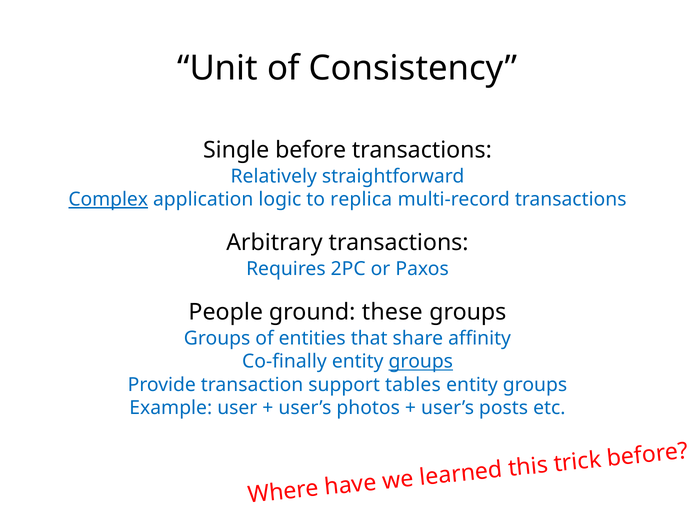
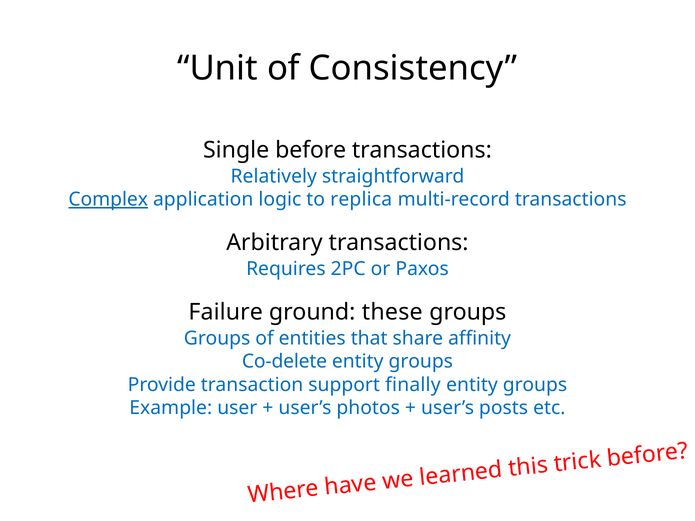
People: People -> Failure
Co-finally: Co-finally -> Co-delete
groups at (421, 362) underline: present -> none
tables: tables -> finally
